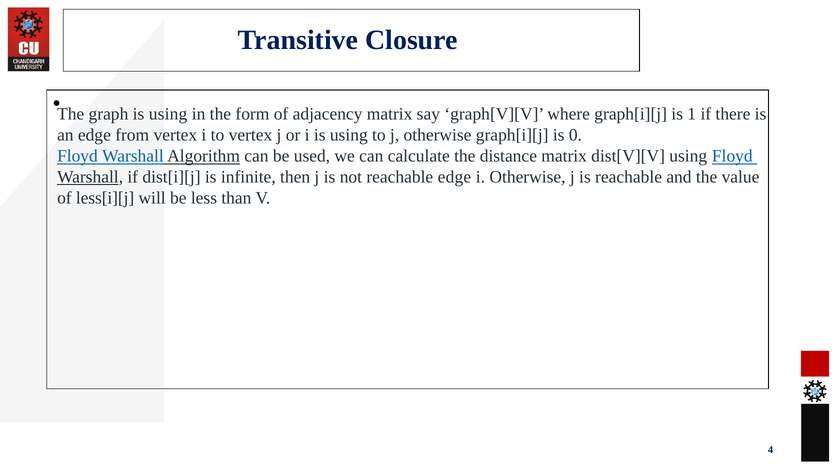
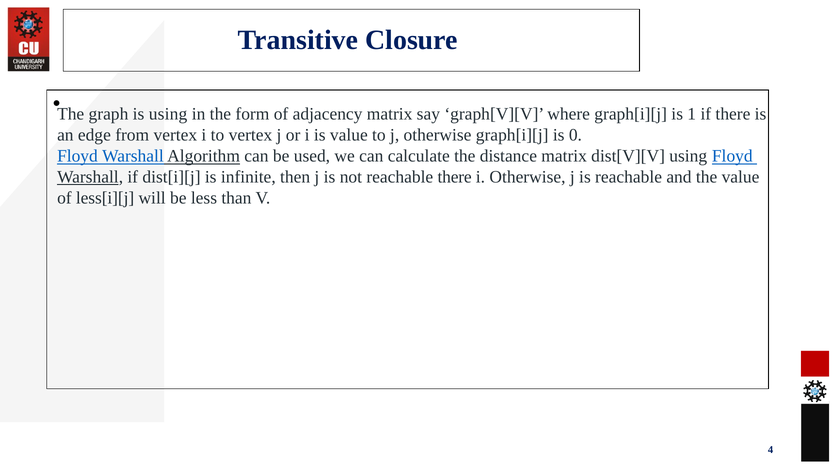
i is using: using -> value
reachable edge: edge -> there
